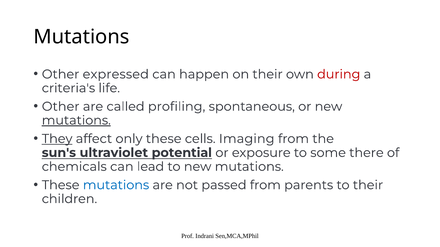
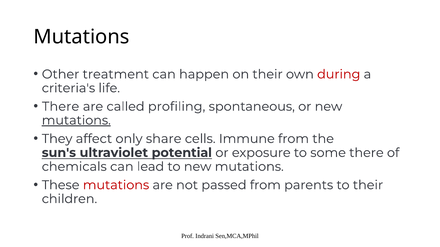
expressed: expressed -> treatment
Other at (61, 107): Other -> There
They underline: present -> none
only these: these -> share
Imaging: Imaging -> Immune
mutations at (116, 185) colour: blue -> red
